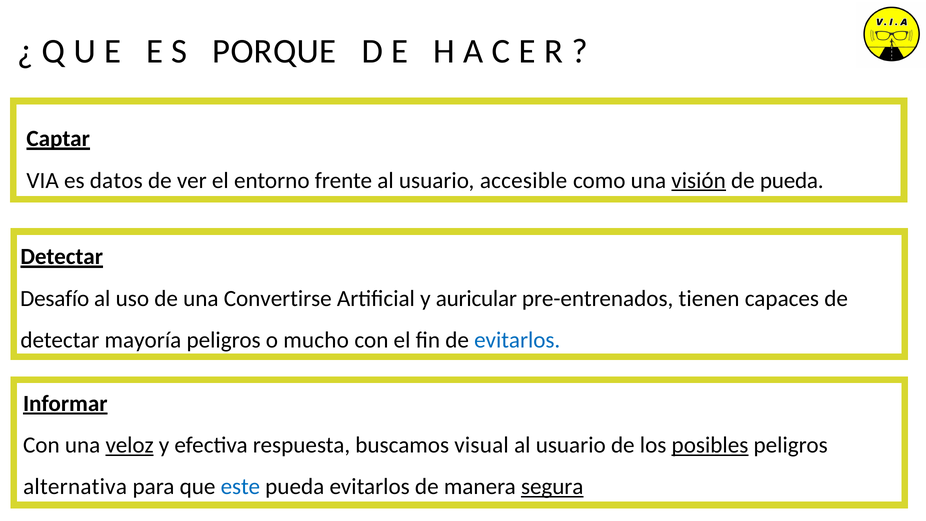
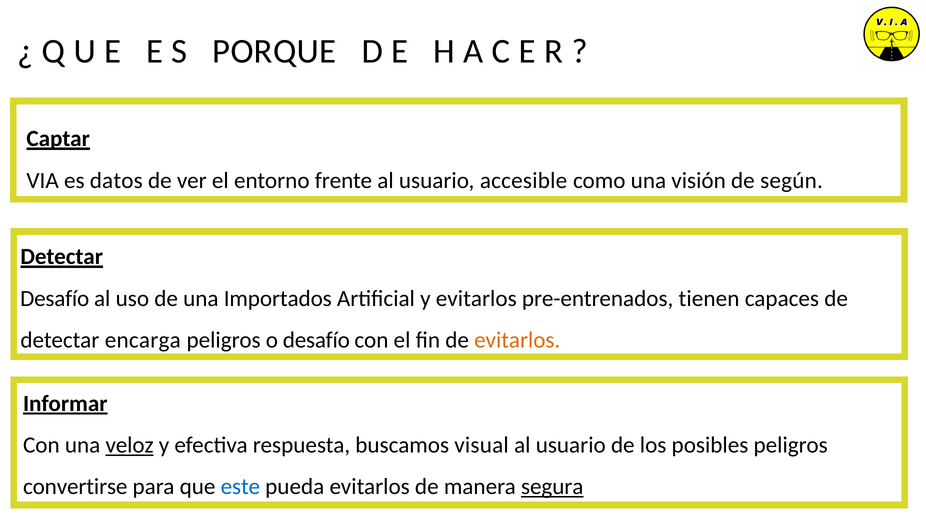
visión underline: present -> none
de pueda: pueda -> según
Convertirse: Convertirse -> Importados
y auricular: auricular -> evitarlos
mayoría: mayoría -> encarga
o mucho: mucho -> desafío
evitarlos at (517, 340) colour: blue -> orange
posibles underline: present -> none
alternativa: alternativa -> convertirse
